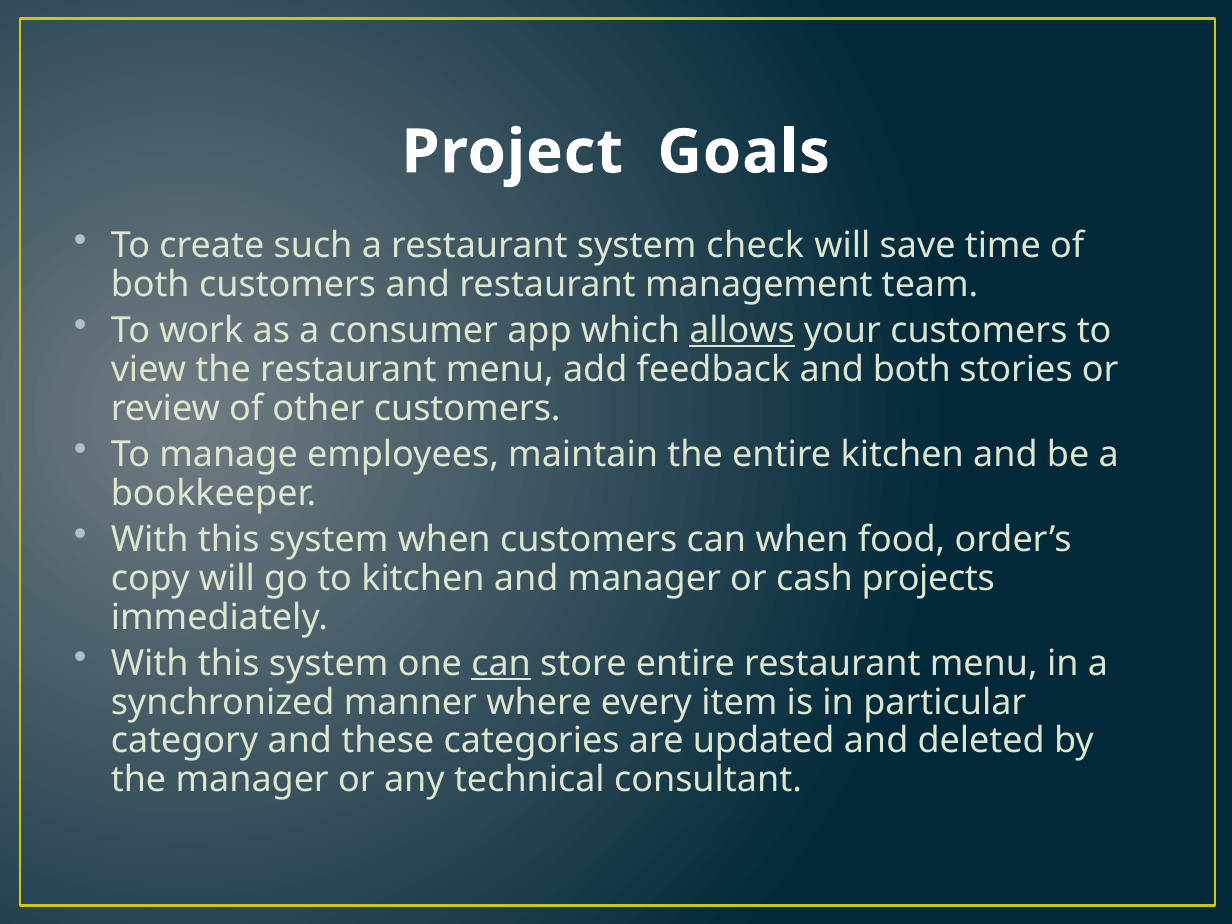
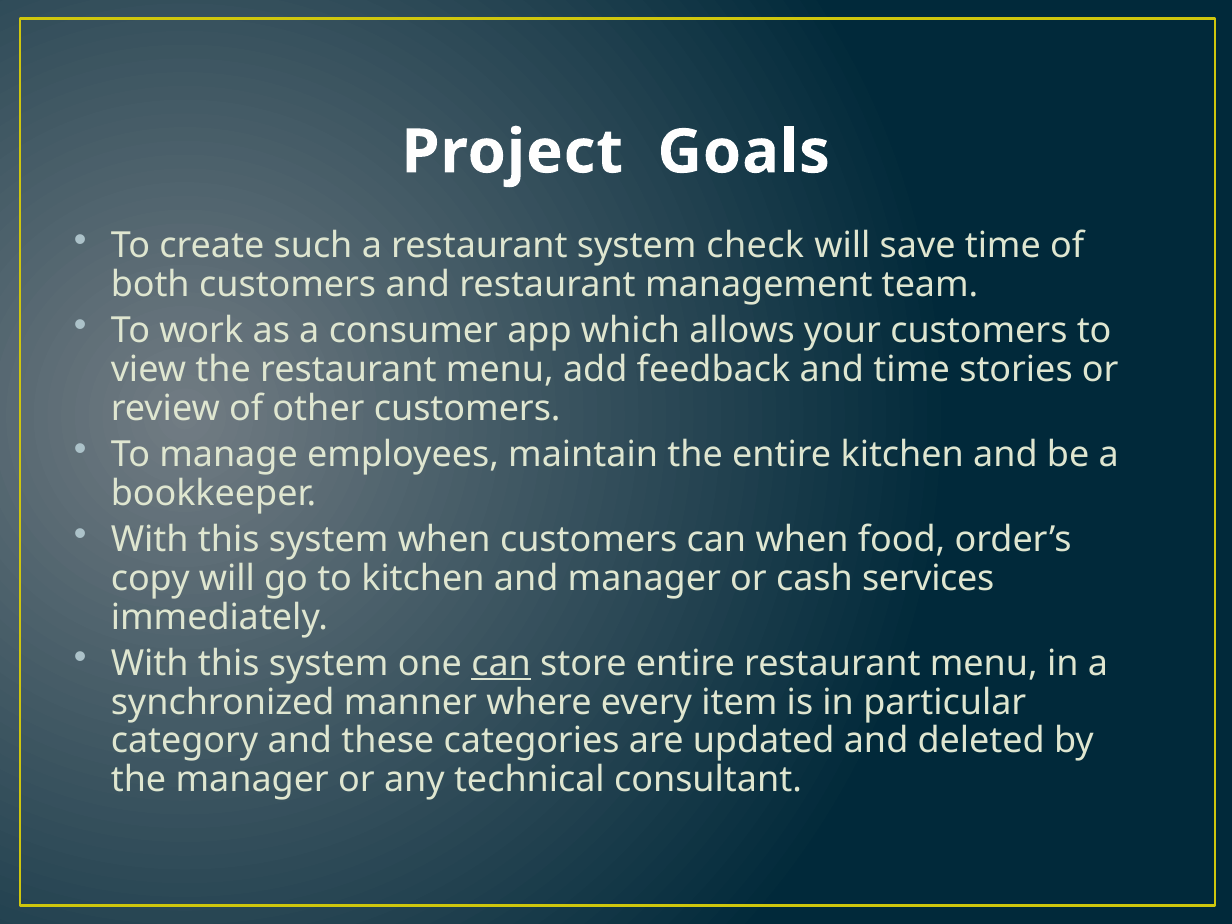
allows underline: present -> none
and both: both -> time
projects: projects -> services
